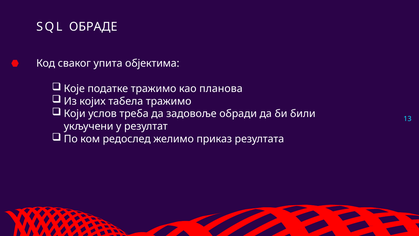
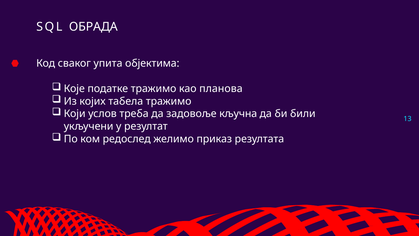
ОБРАДЕ: ОБРАДЕ -> ОБРАДА
обради: обради -> кључна
